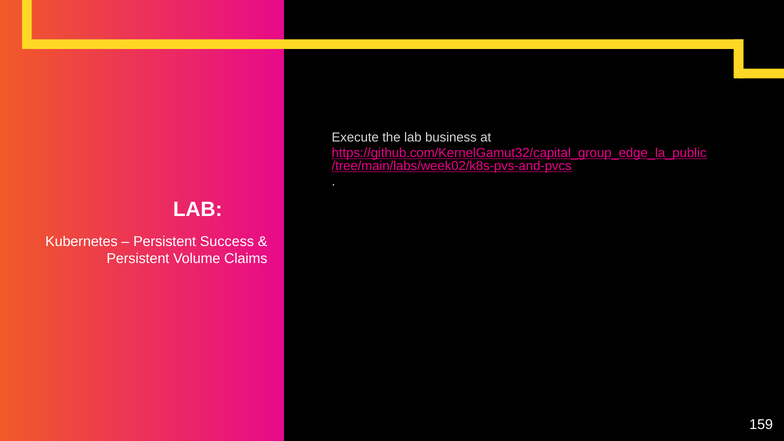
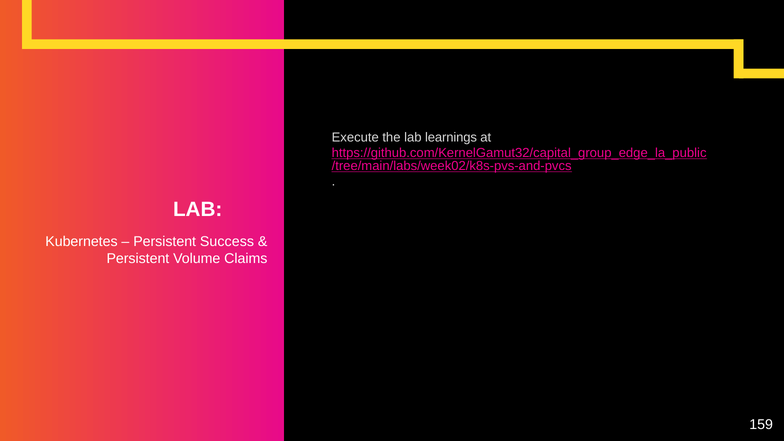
business: business -> learnings
